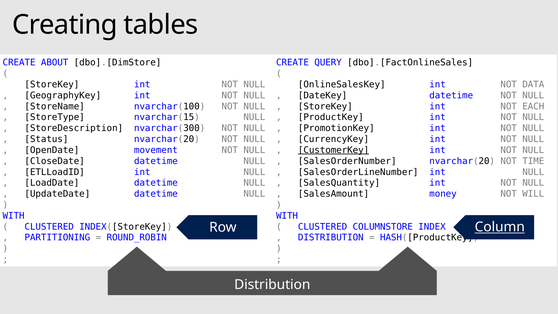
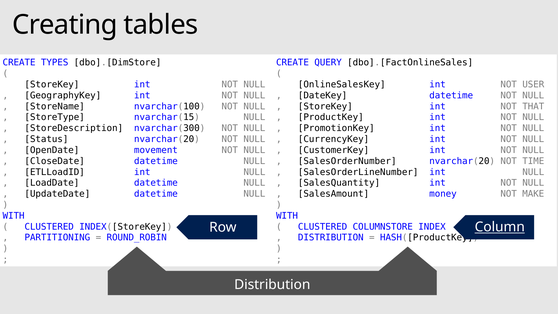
ABOUT: ABOUT -> TYPES
DATA: DATA -> USER
EACH: EACH -> THAT
CustomerKey underline: present -> none
WILL: WILL -> MAKE
